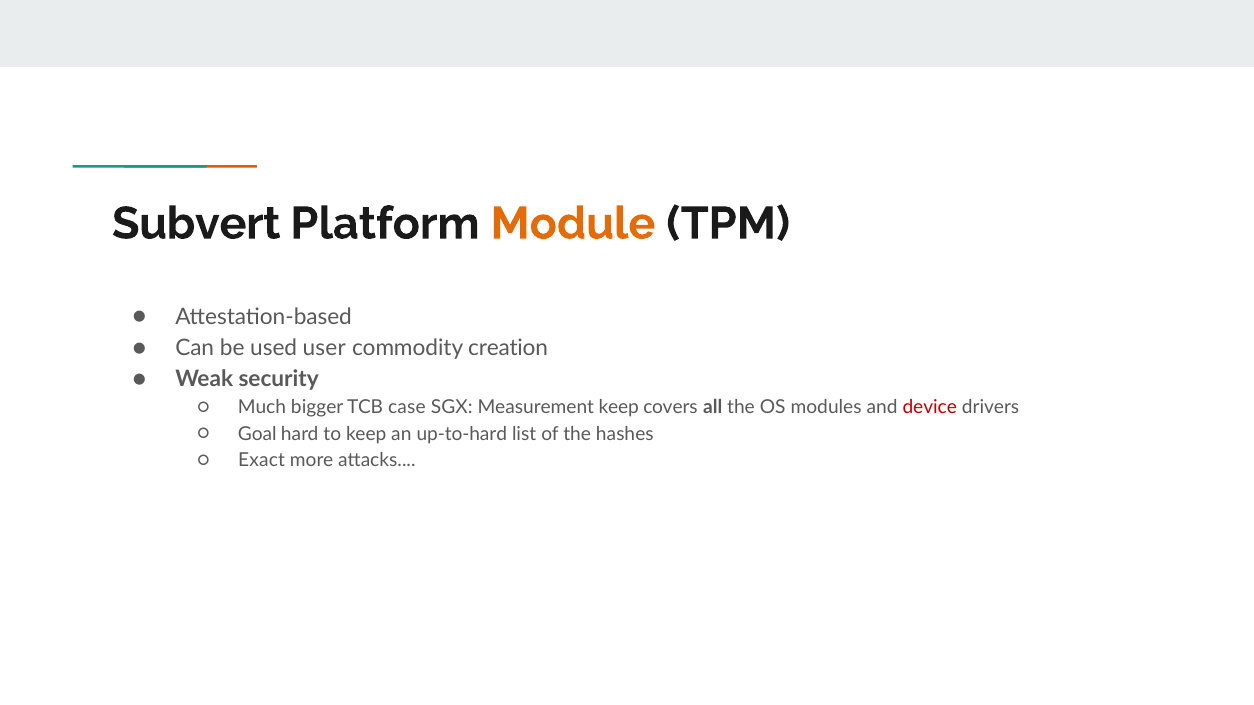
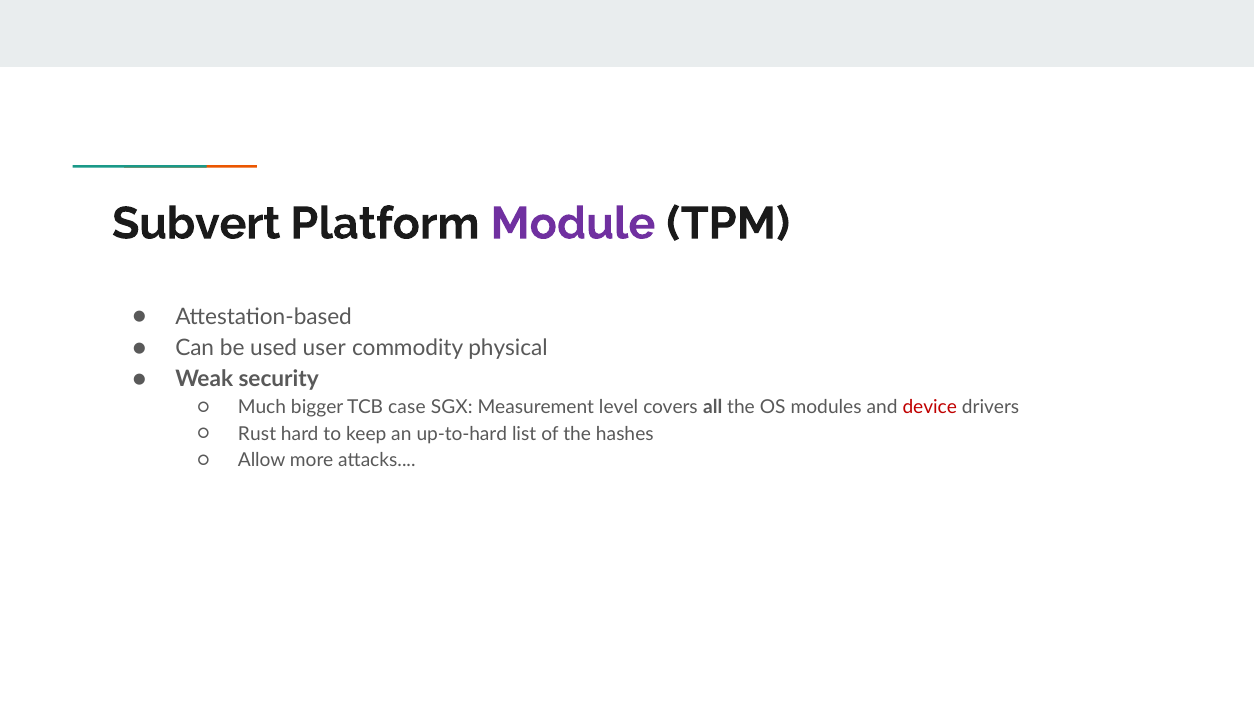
Module colour: orange -> purple
creation: creation -> physical
Measurement keep: keep -> level
Goal: Goal -> Rust
Exact: Exact -> Allow
